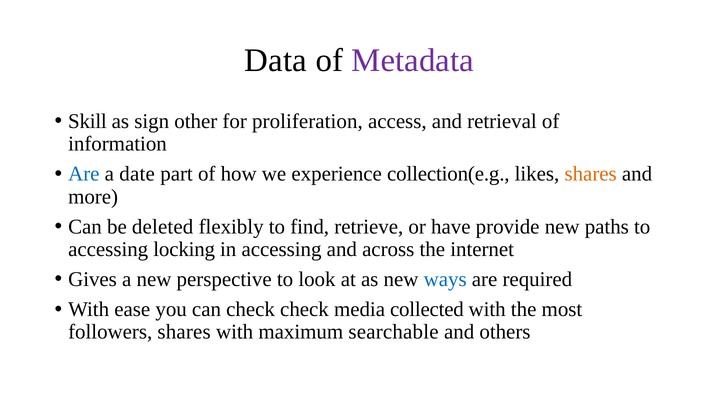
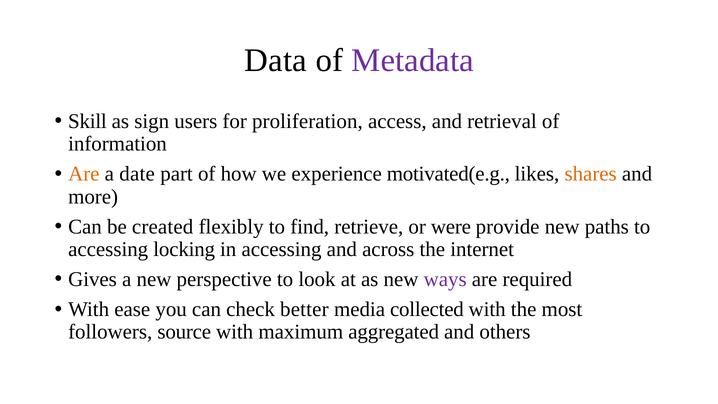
other: other -> users
Are at (84, 174) colour: blue -> orange
collection(e.g: collection(e.g -> motivated(e.g
deleted: deleted -> created
have: have -> were
ways colour: blue -> purple
check check: check -> better
followers shares: shares -> source
searchable: searchable -> aggregated
